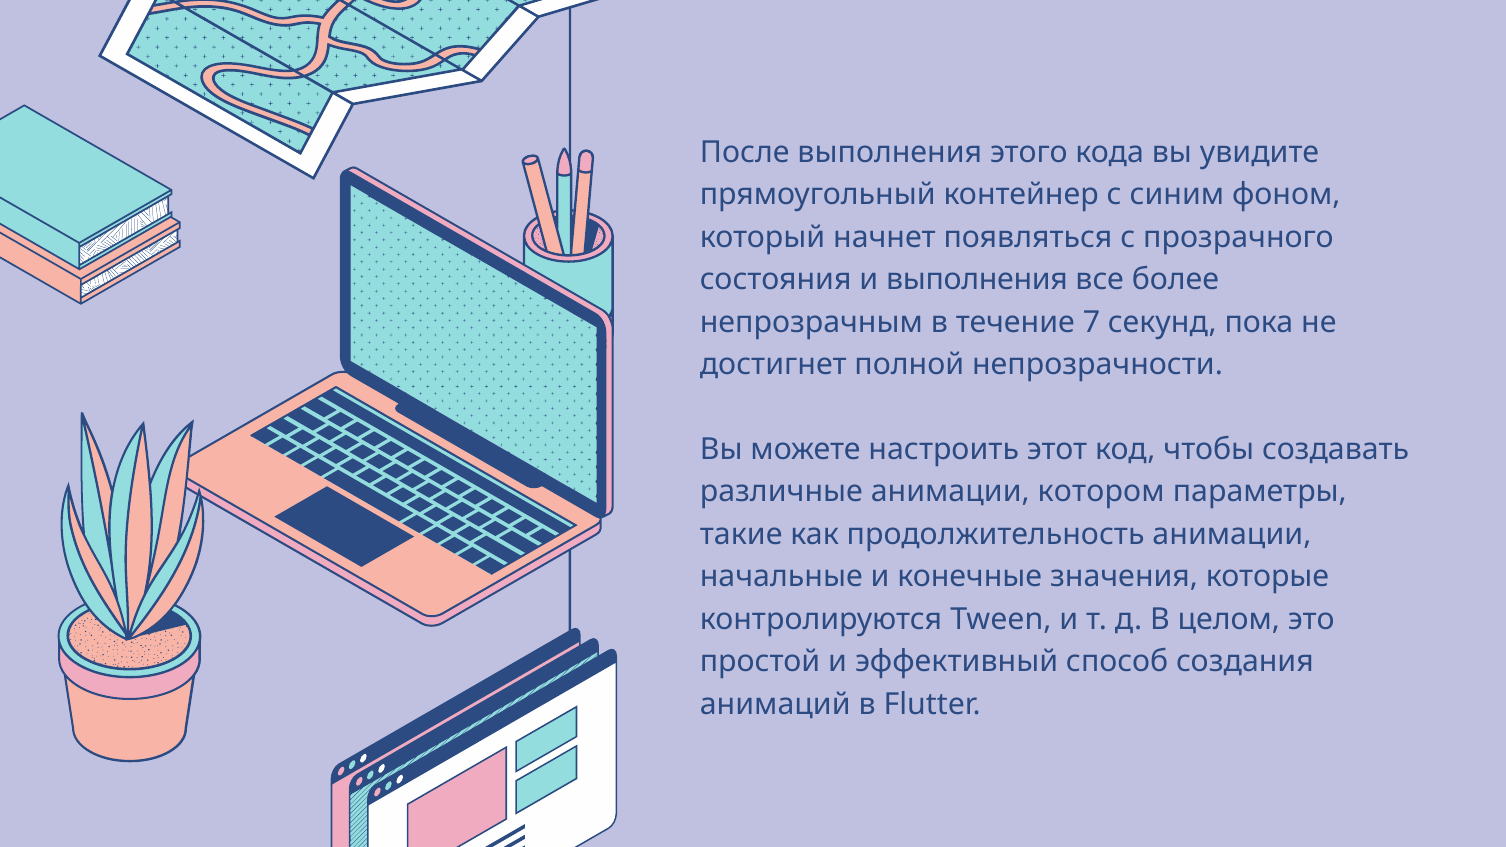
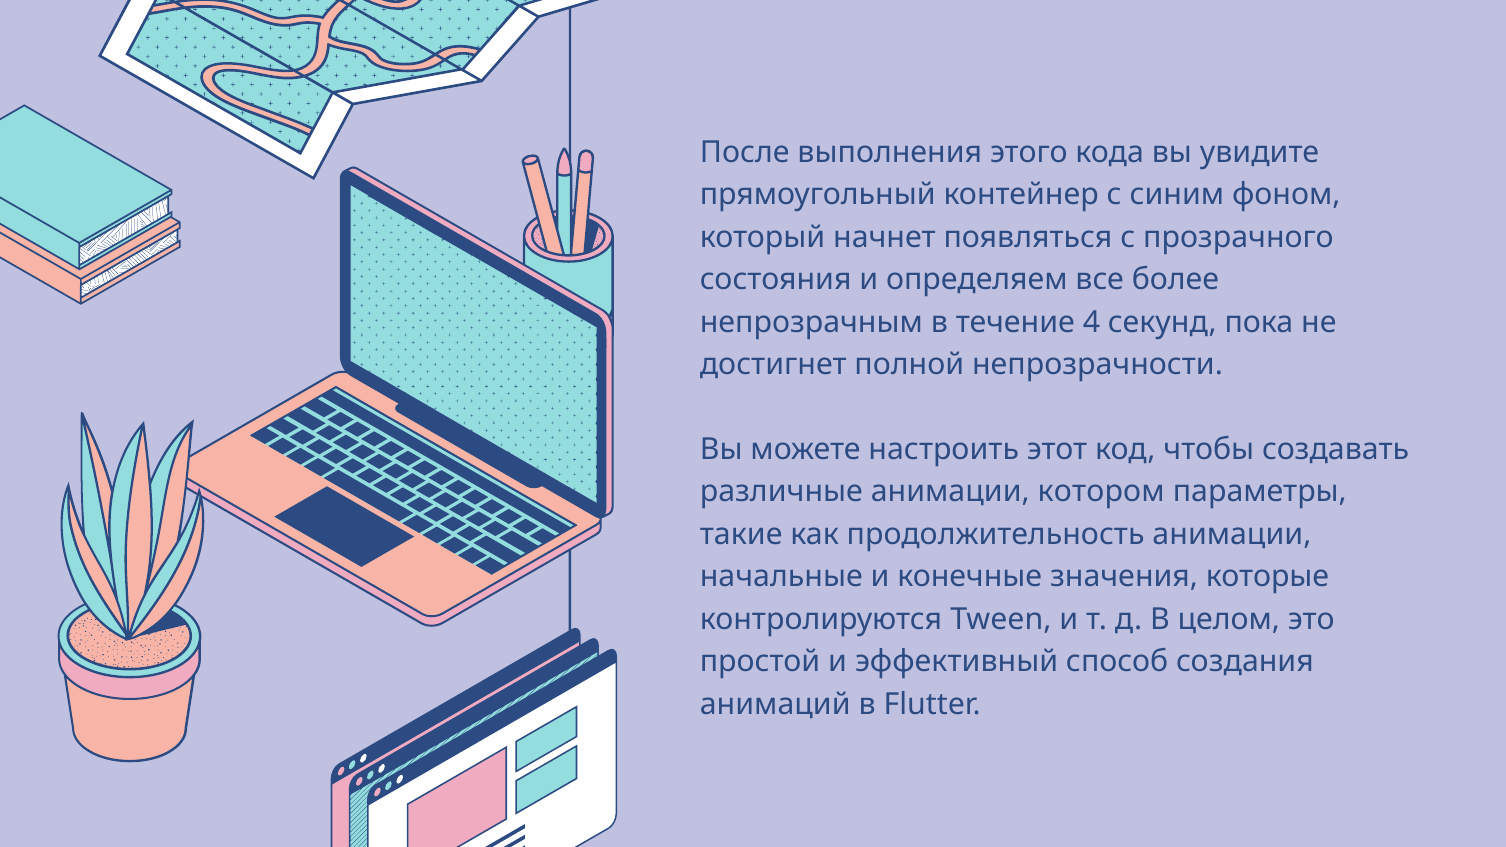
и выполнения: выполнения -> определяем
7: 7 -> 4
